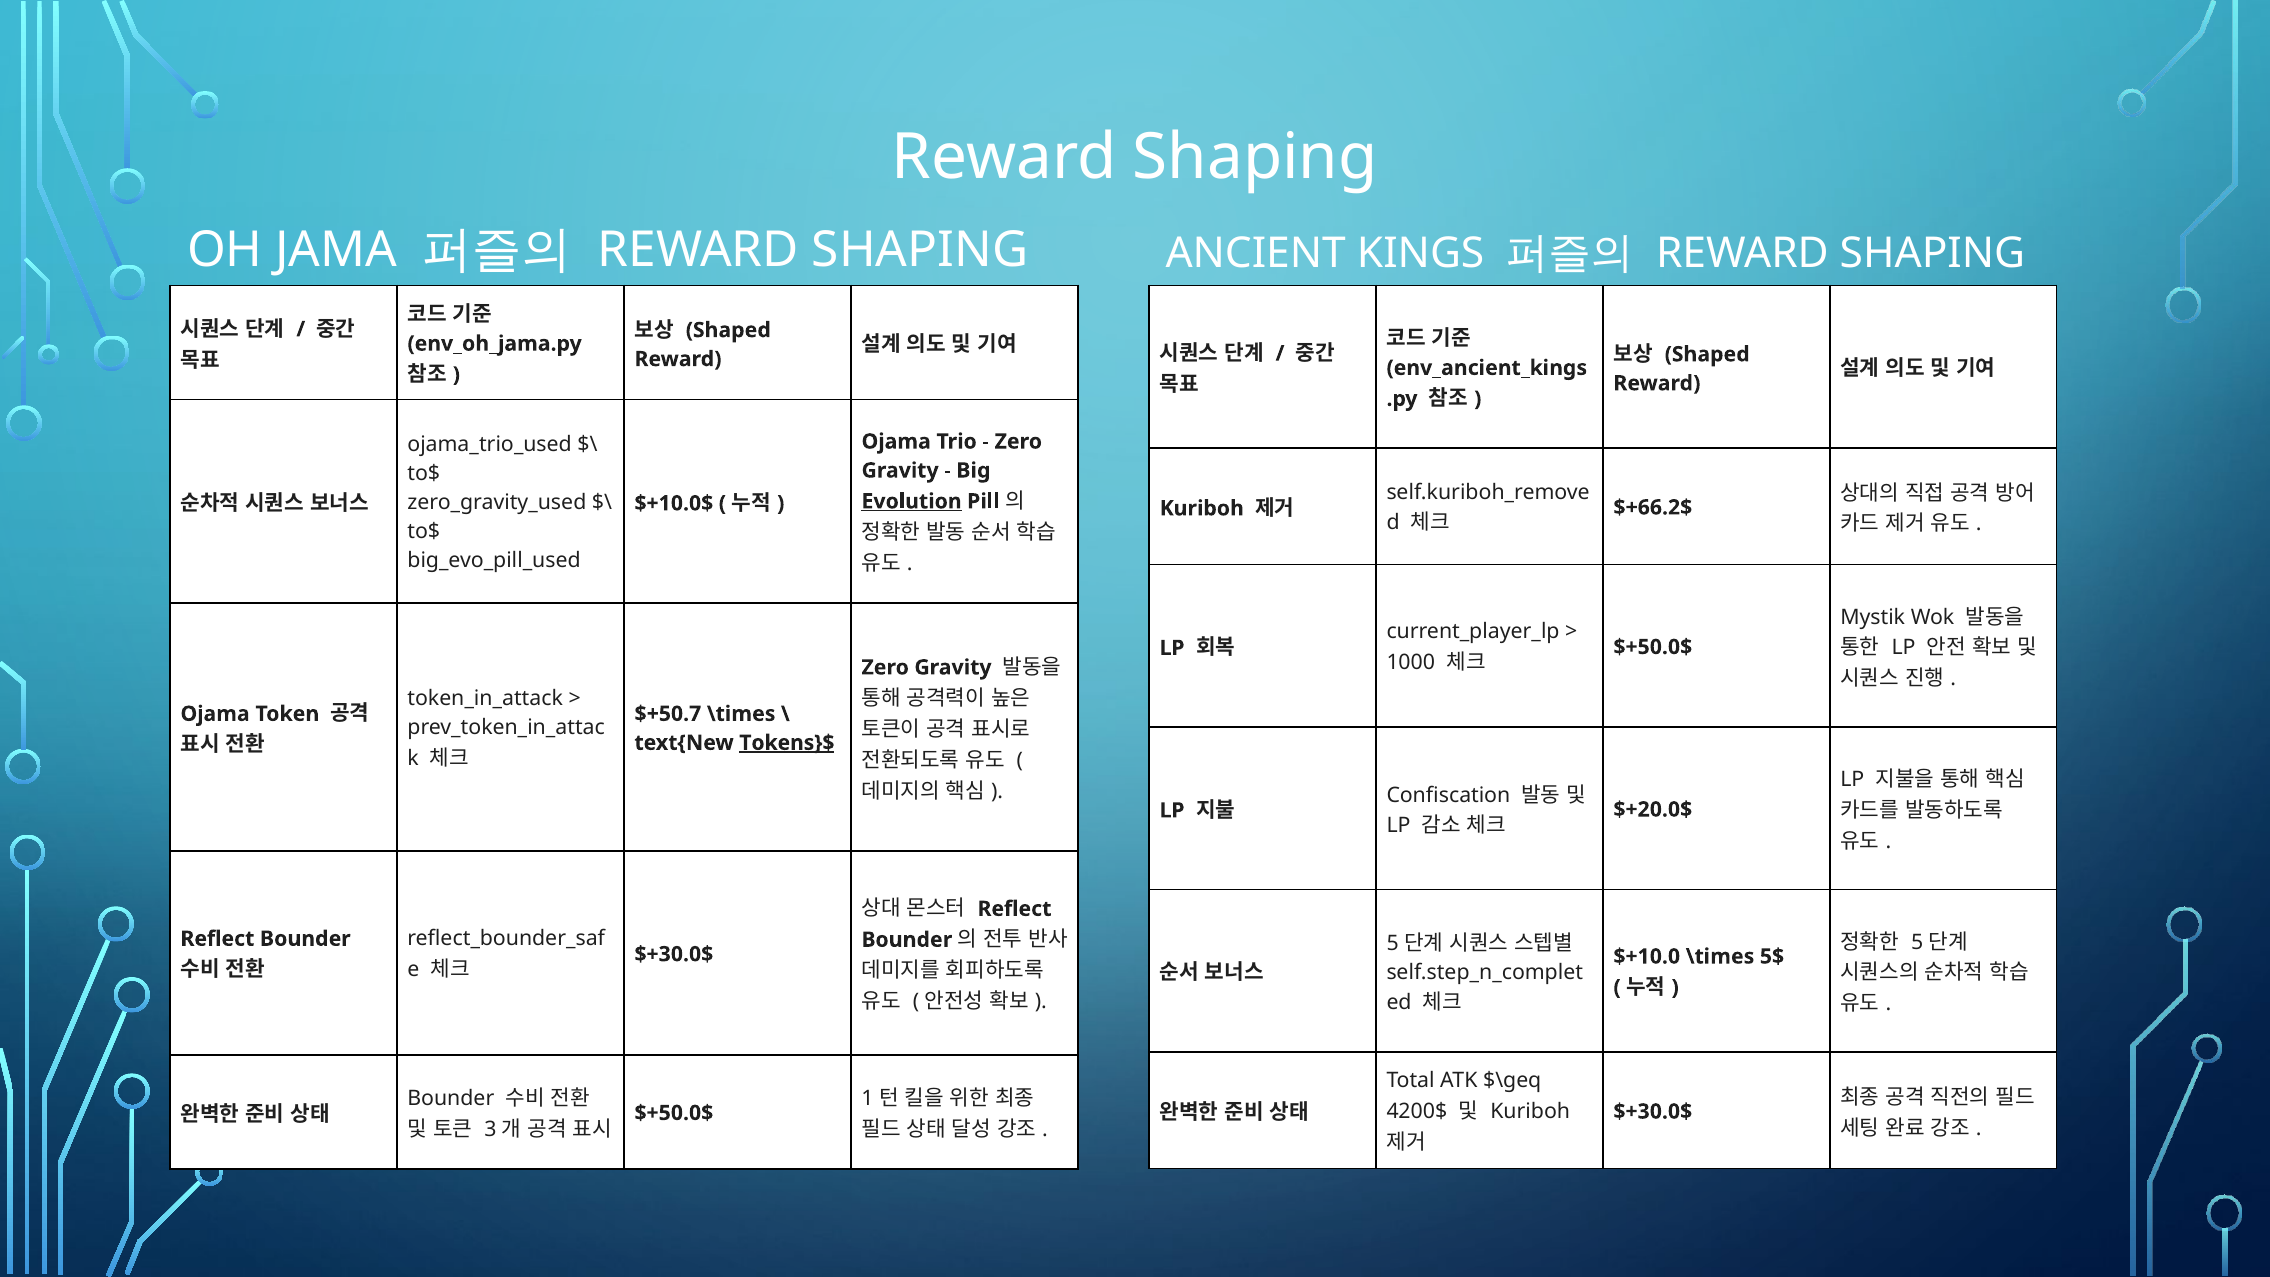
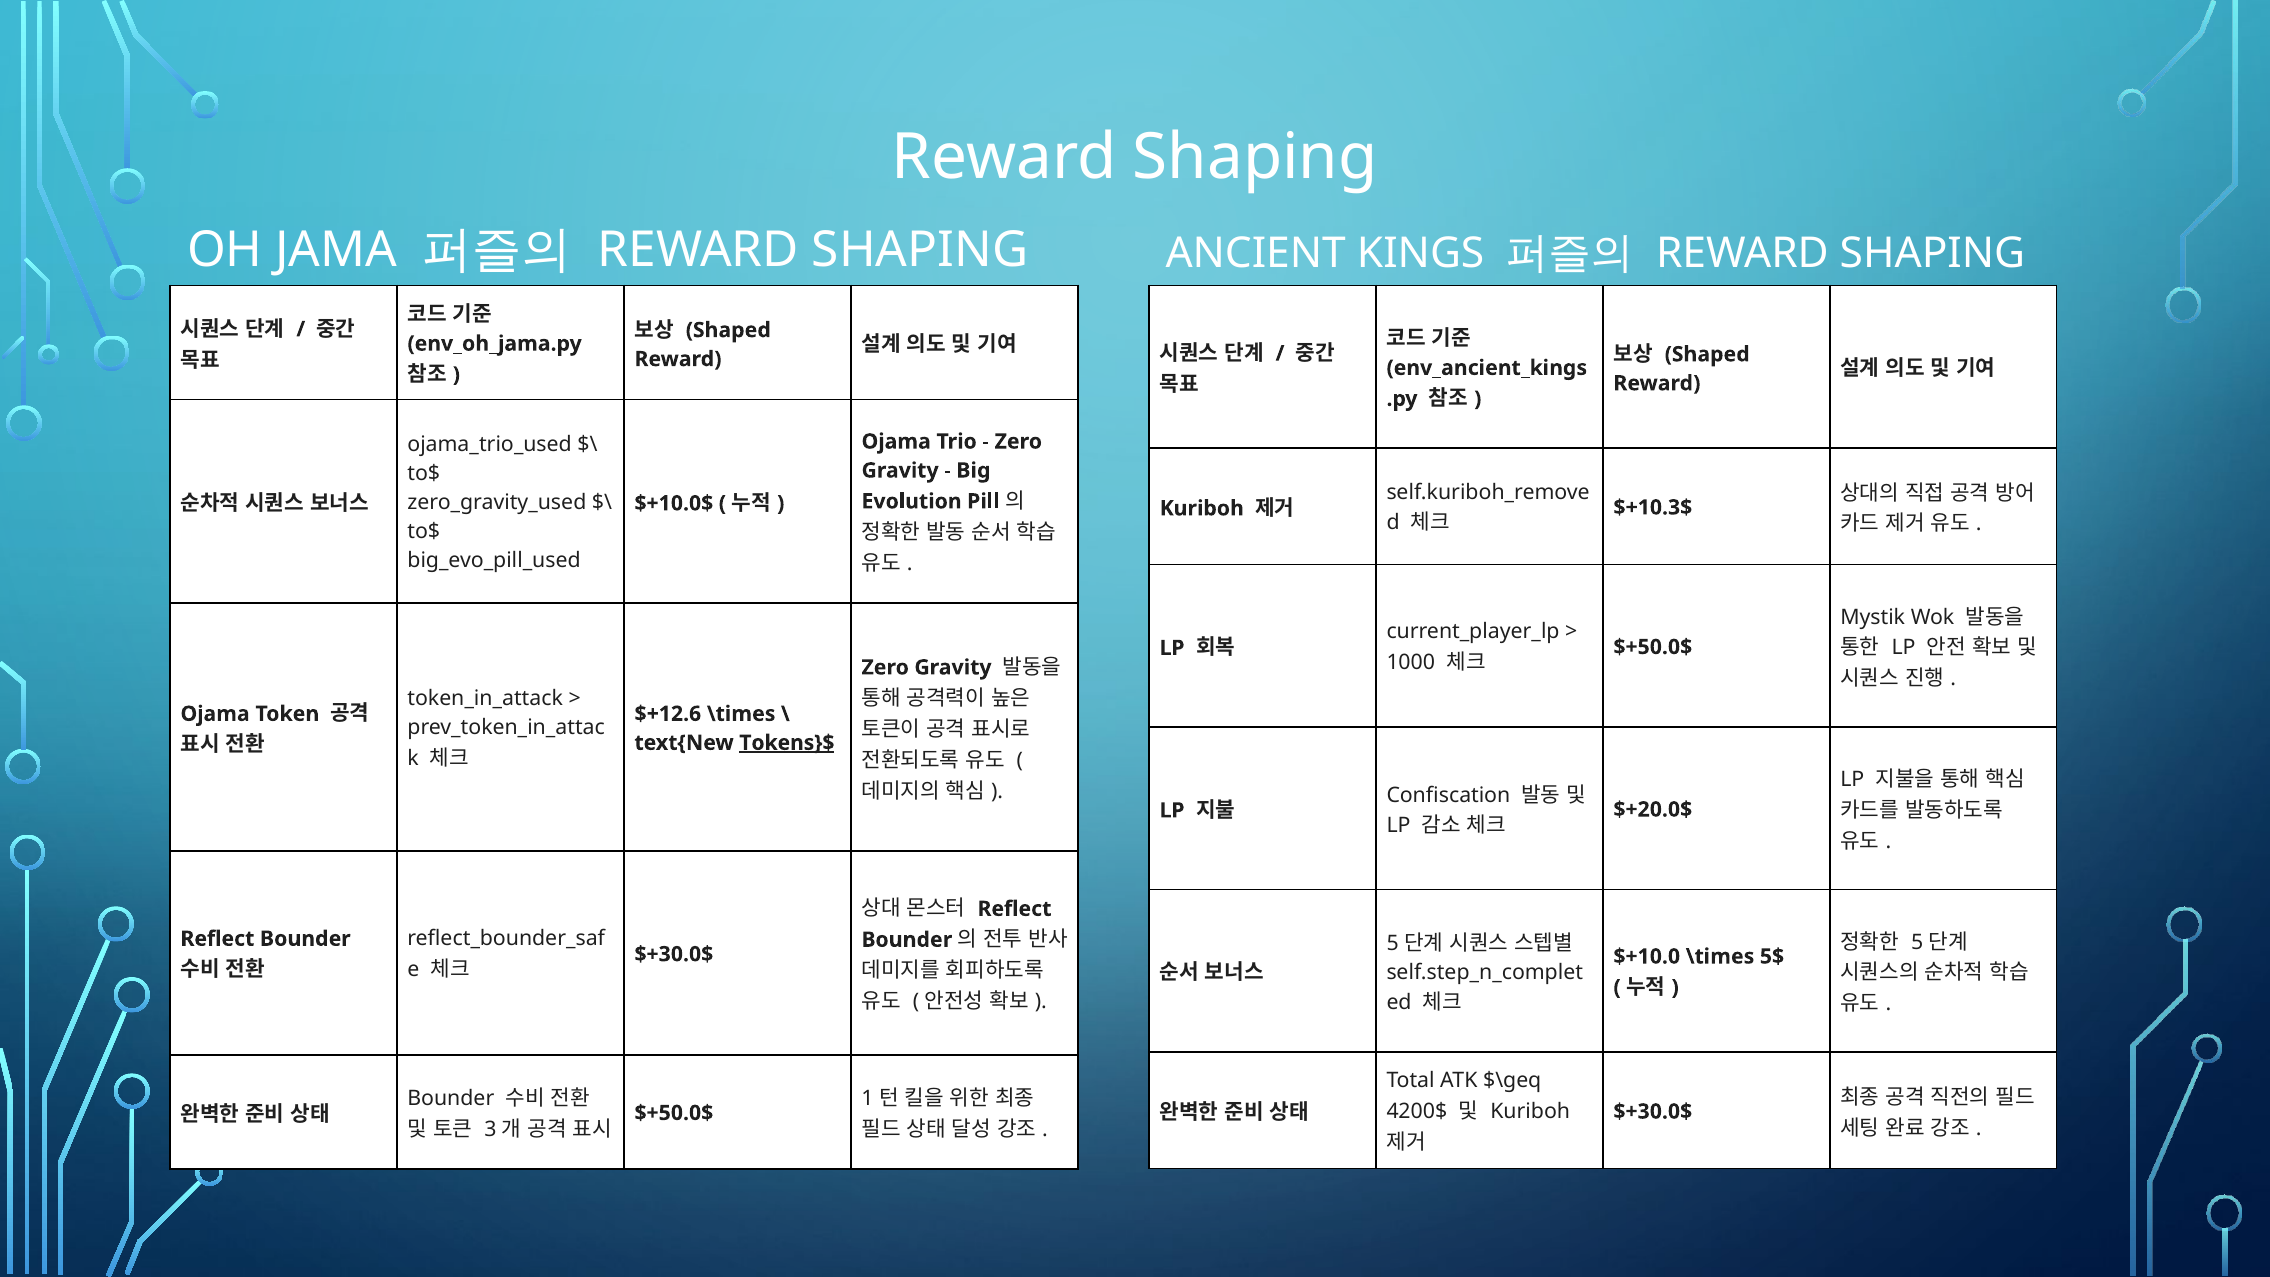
Evolution underline: present -> none
$+66.2$: $+66.2$ -> $+10.3$
$+50.7: $+50.7 -> $+12.6
